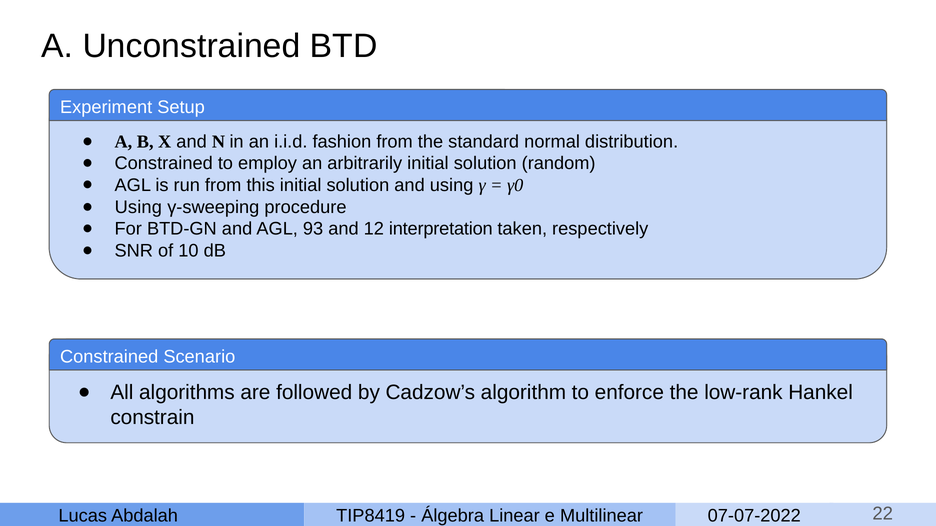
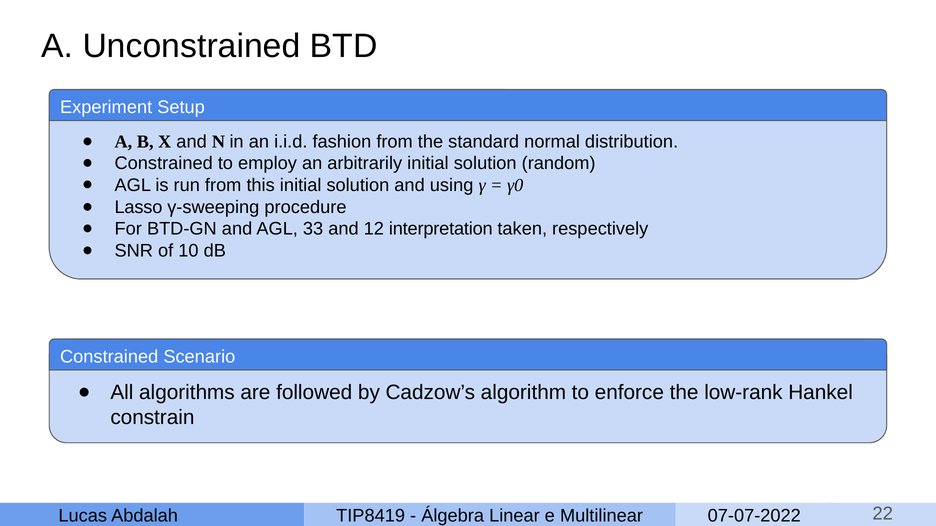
Using at (138, 207): Using -> Lasso
93: 93 -> 33
